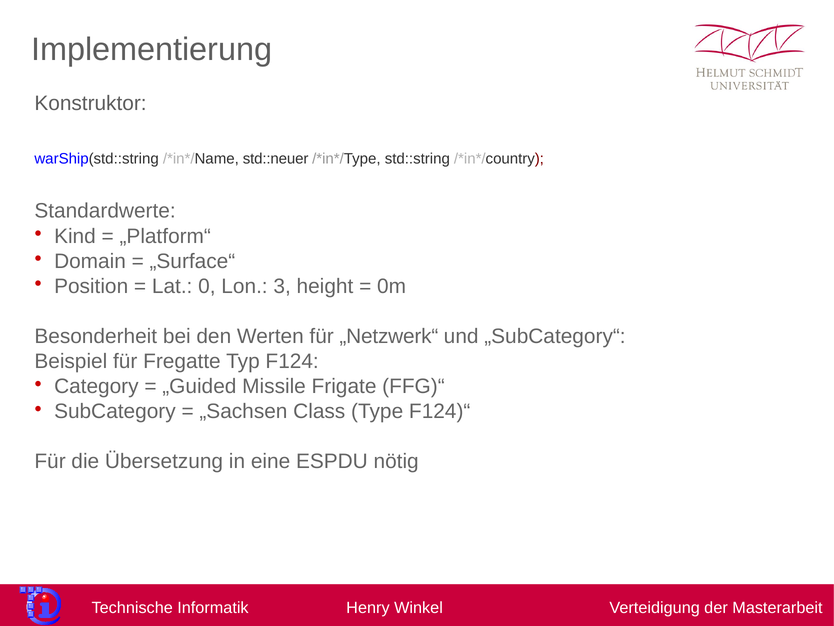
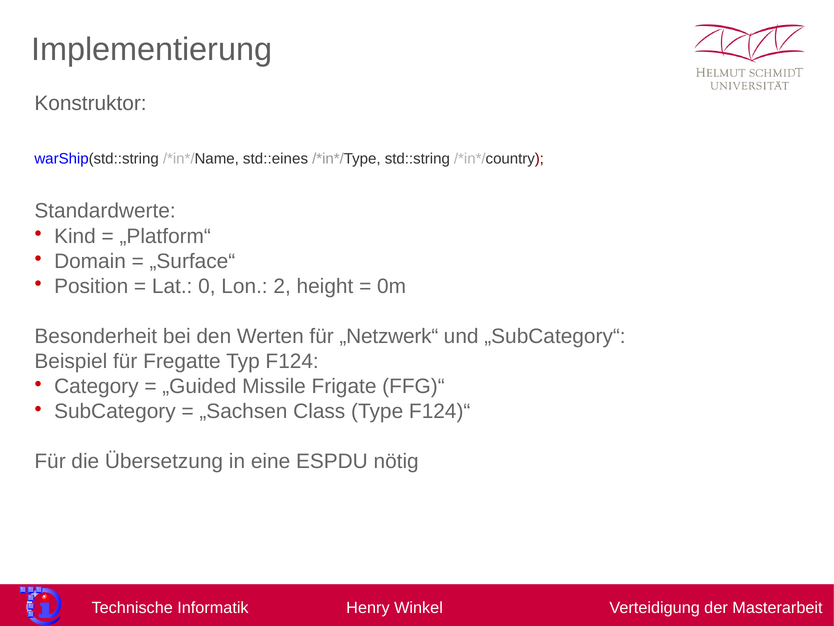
std::neuer: std::neuer -> std::eines
3: 3 -> 2
